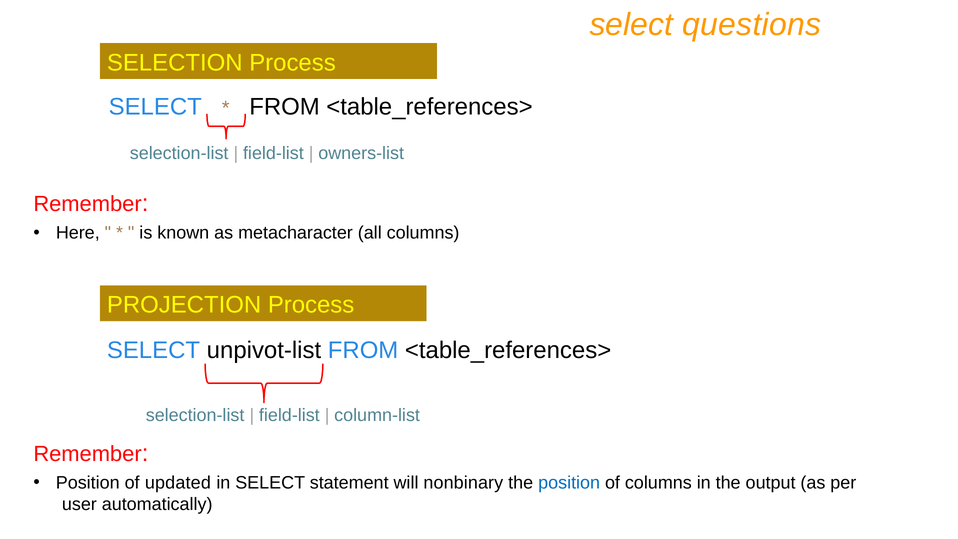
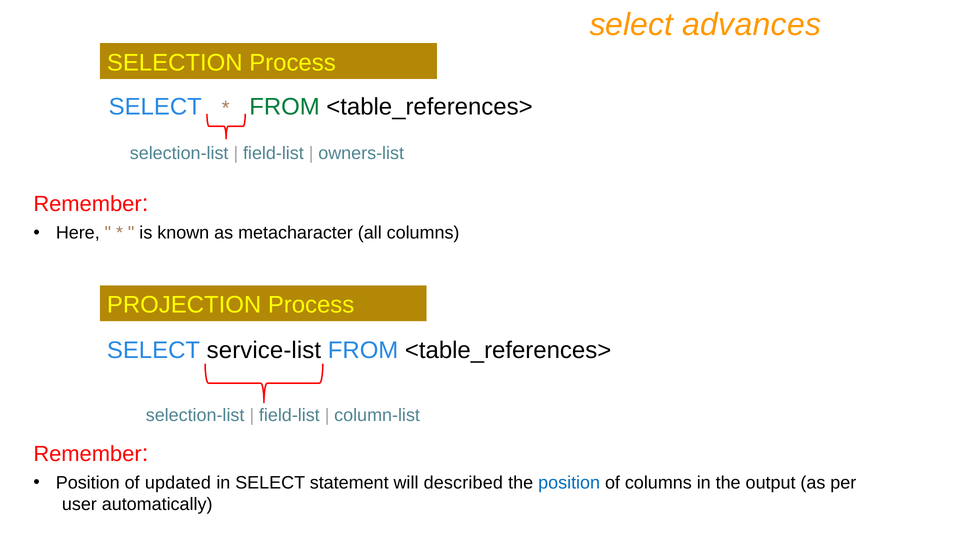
questions: questions -> advances
FROM at (285, 107) colour: black -> green
unpivot-list: unpivot-list -> service-list
nonbinary: nonbinary -> described
